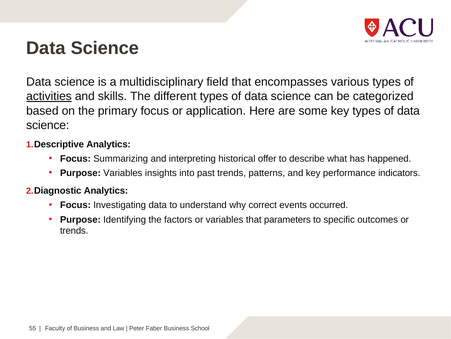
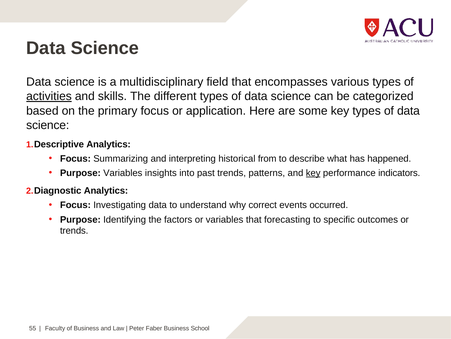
offer: offer -> from
key at (313, 173) underline: none -> present
parameters: parameters -> forecasting
